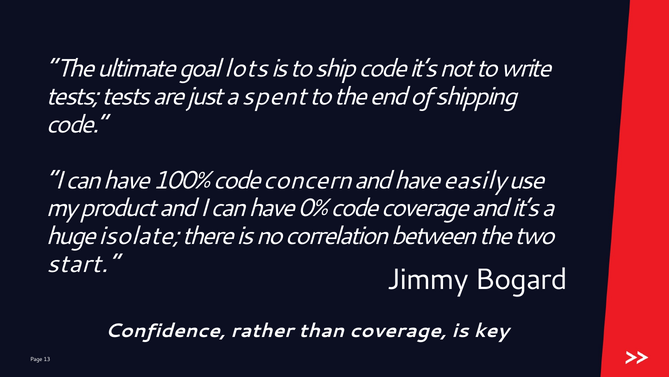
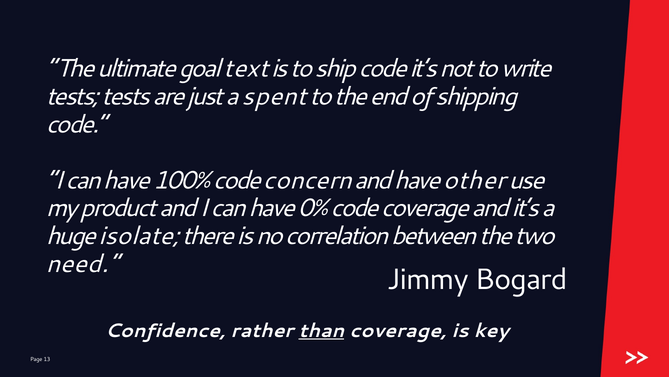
lots: lots -> text
easily: easily -> other
start: start -> need
than underline: none -> present
